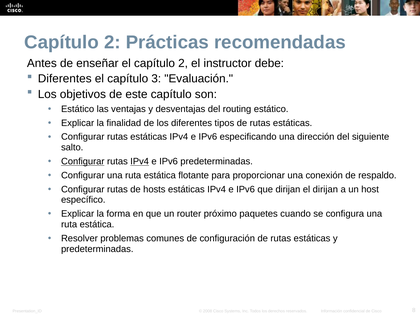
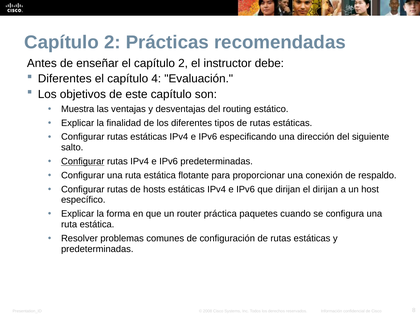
3: 3 -> 4
Estático at (78, 109): Estático -> Muestra
IPv4 at (140, 161) underline: present -> none
próximo: próximo -> práctica
